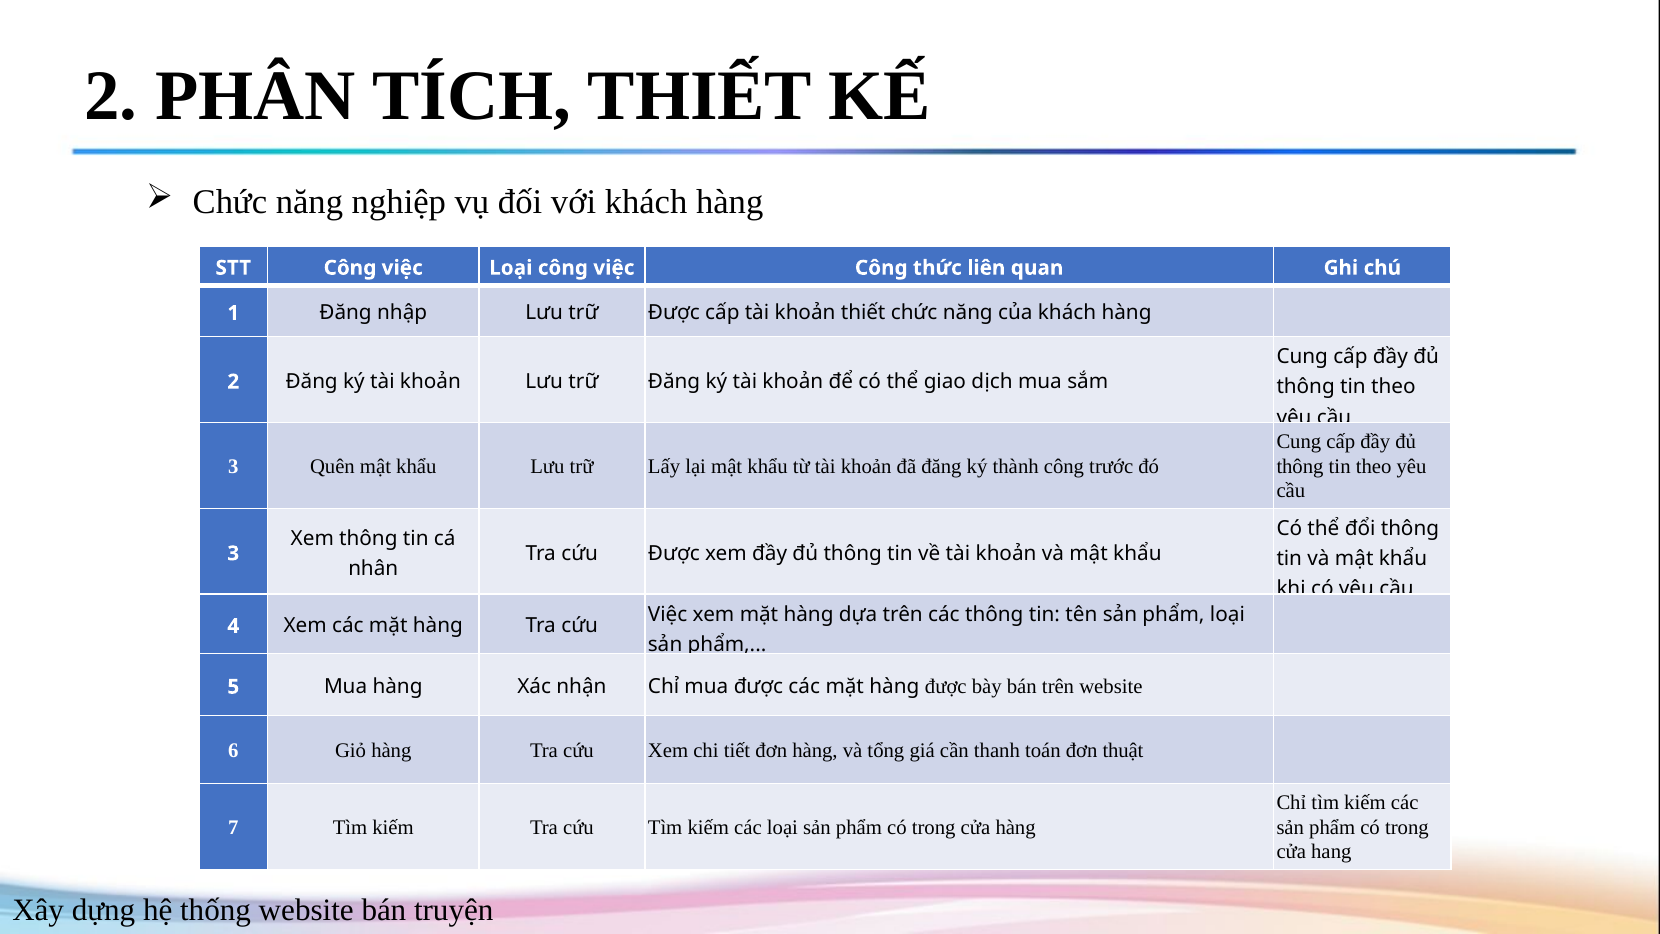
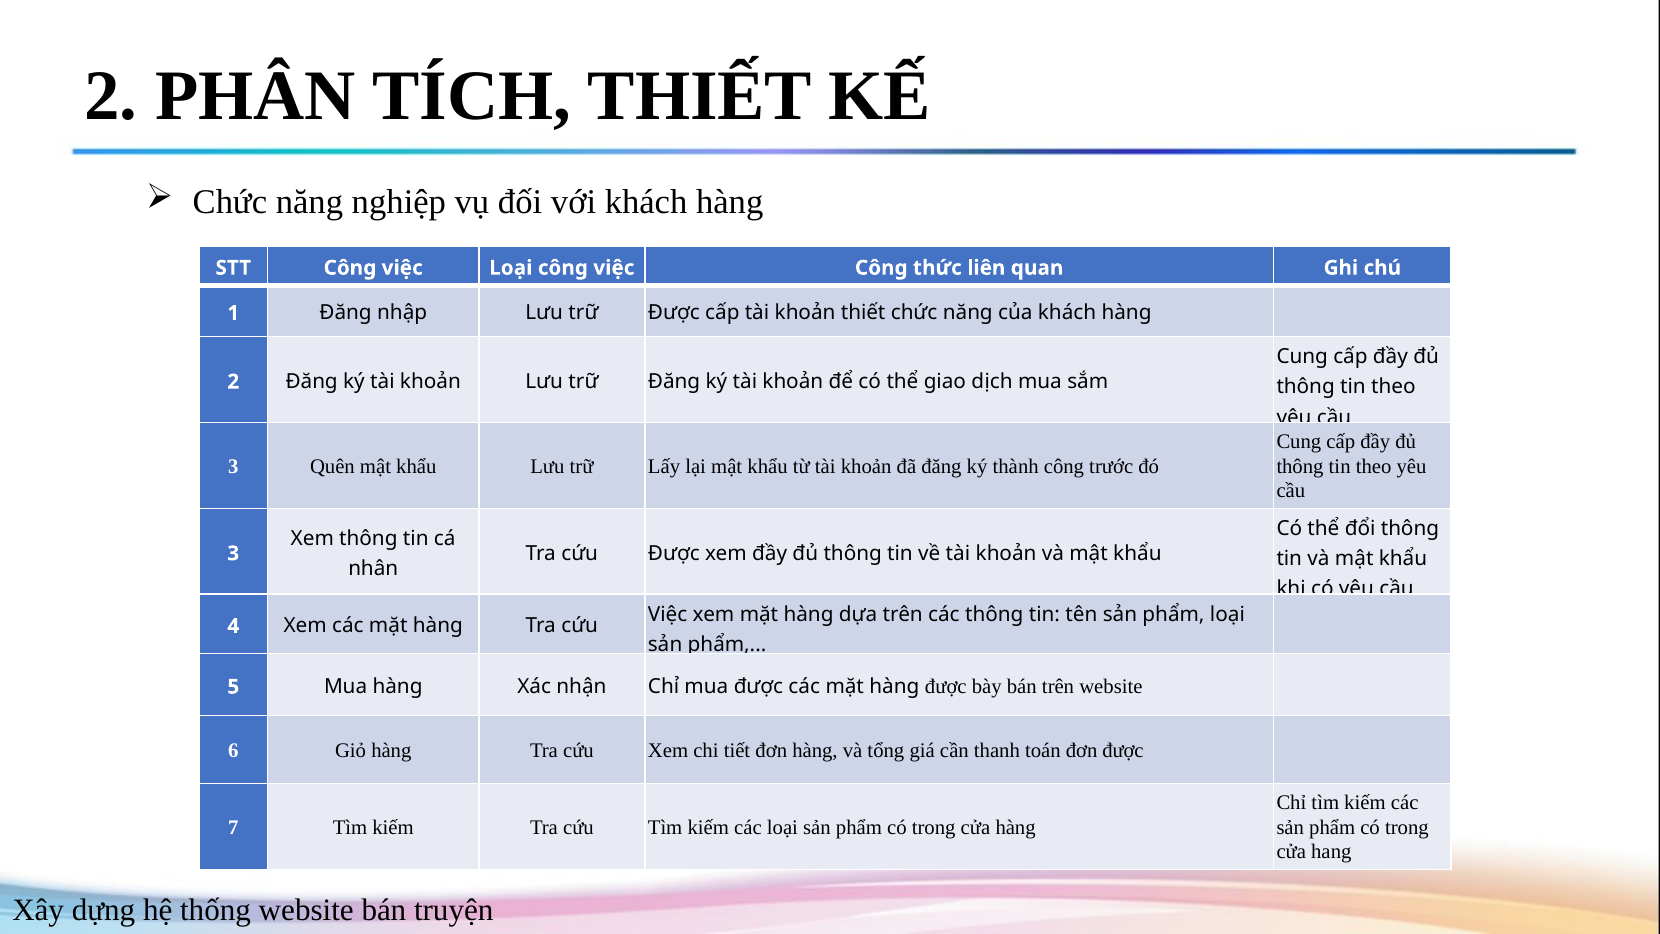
đơn thuật: thuật -> được
